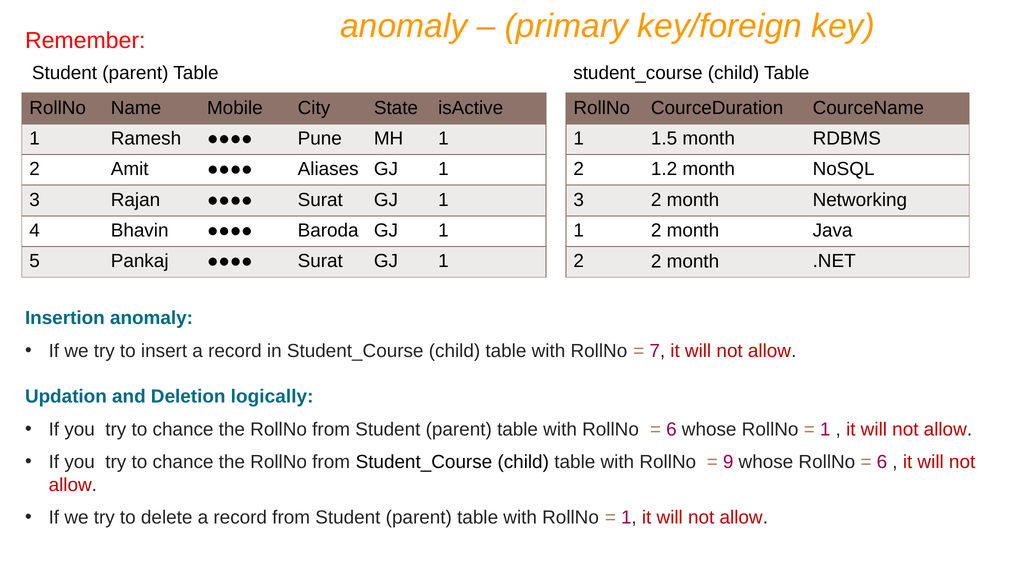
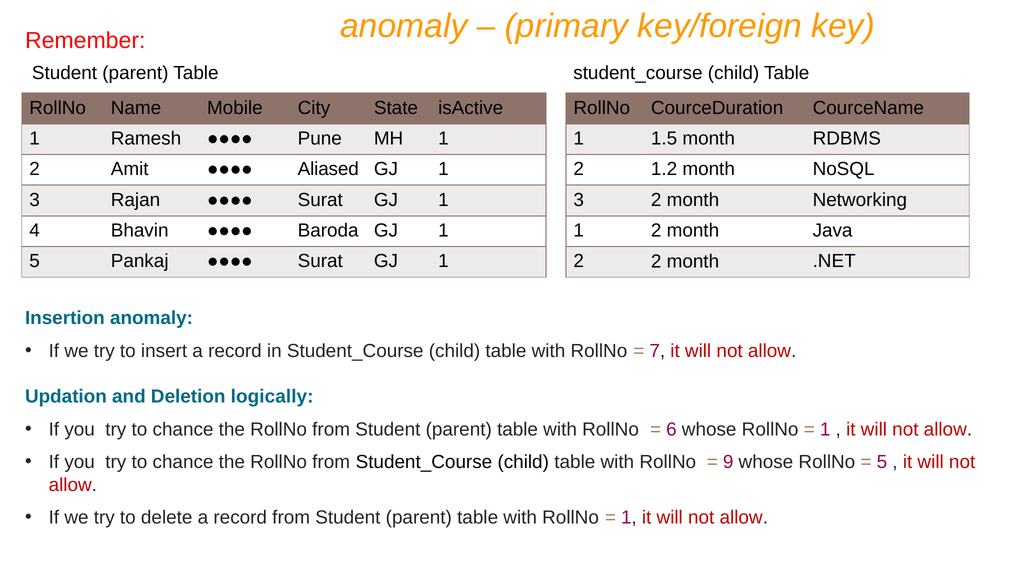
Aliases: Aliases -> Aliased
6 at (882, 462): 6 -> 5
